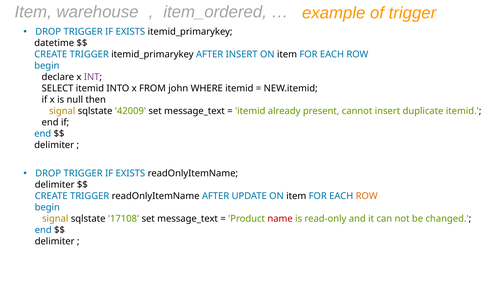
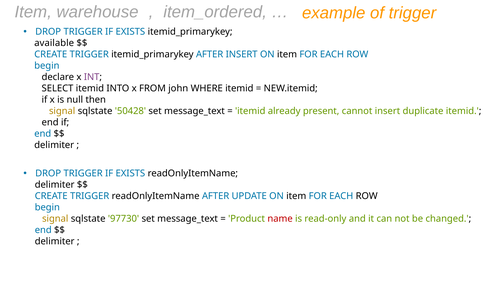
datetime: datetime -> available
42009: 42009 -> 50428
ROW at (367, 196) colour: orange -> black
17108: 17108 -> 97730
